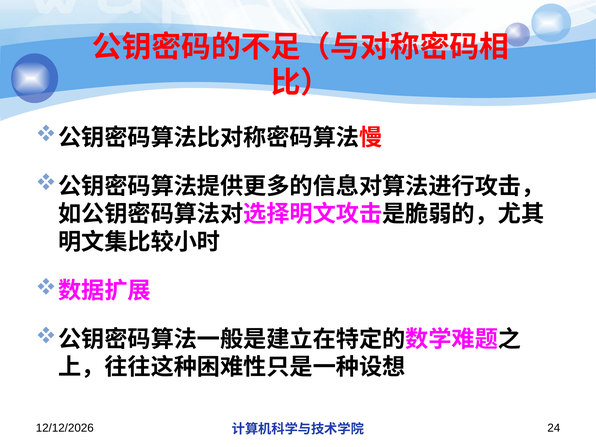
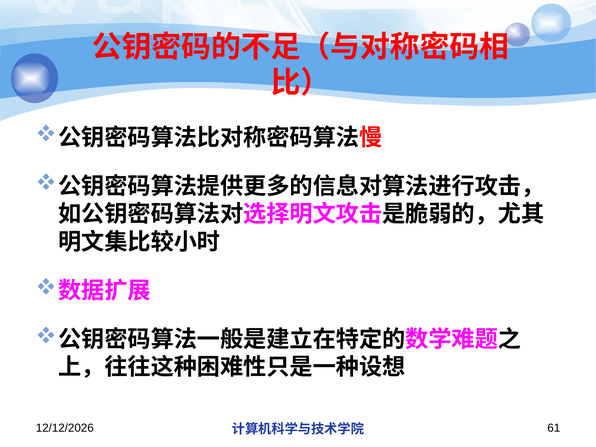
24: 24 -> 61
